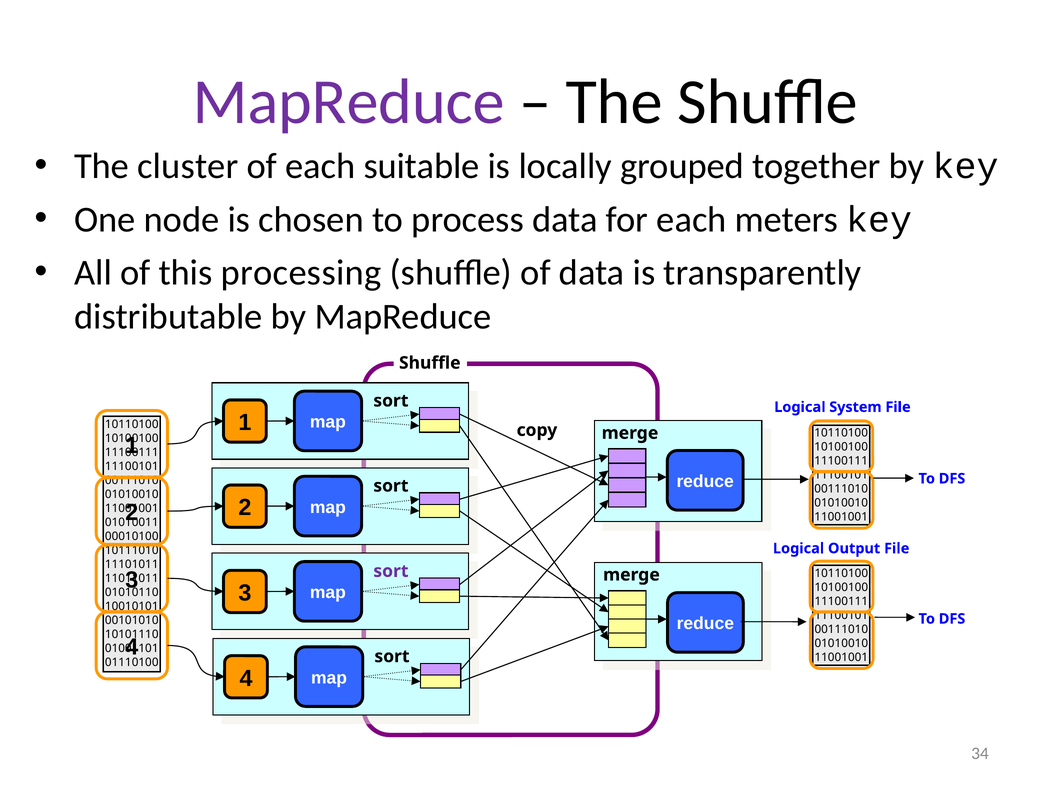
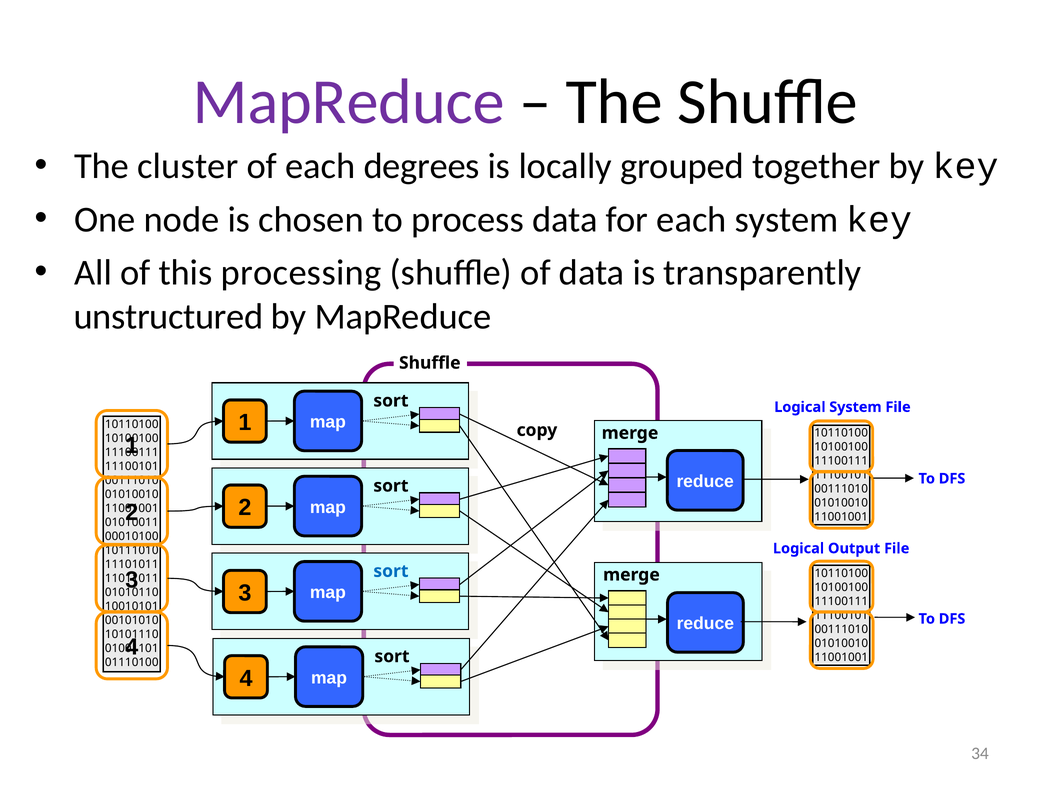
suitable: suitable -> degrees
each meters: meters -> system
distributable: distributable -> unstructured
sort at (391, 571) colour: purple -> blue
